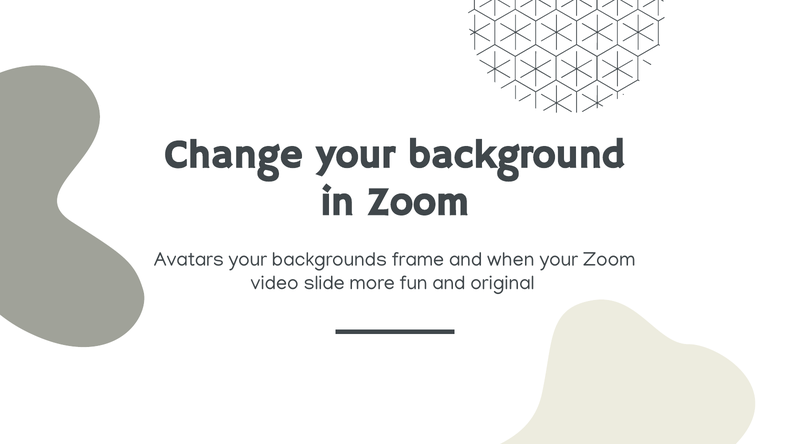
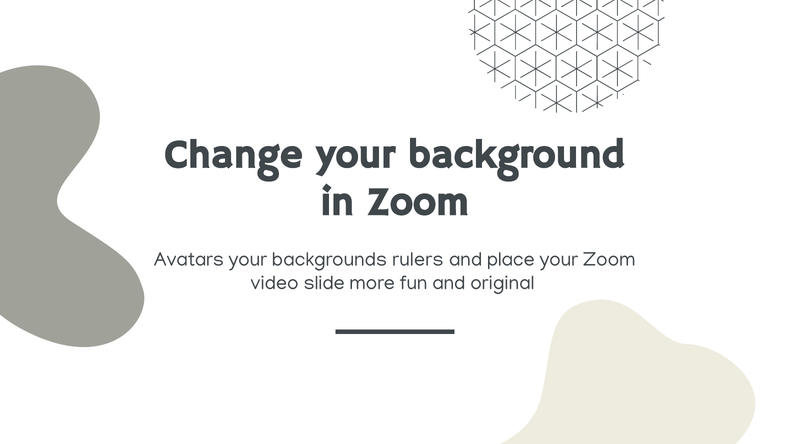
frame: frame -> rulers
when: when -> place
